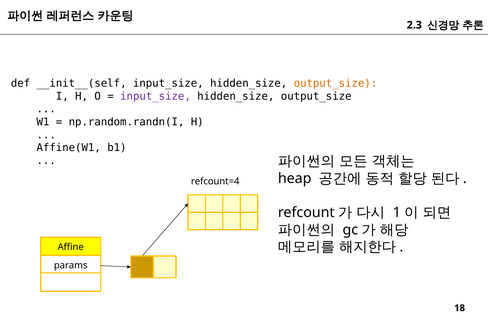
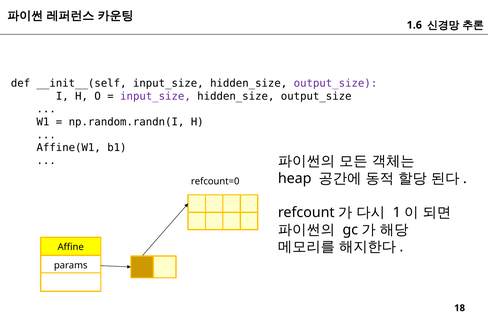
2.3: 2.3 -> 1.6
output_size at (335, 83) colour: orange -> purple
refcount=4: refcount=4 -> refcount=0
